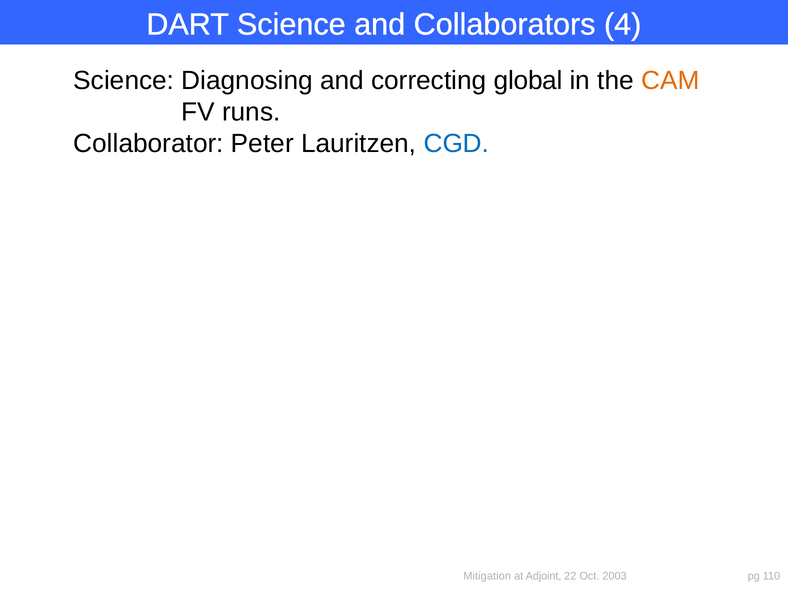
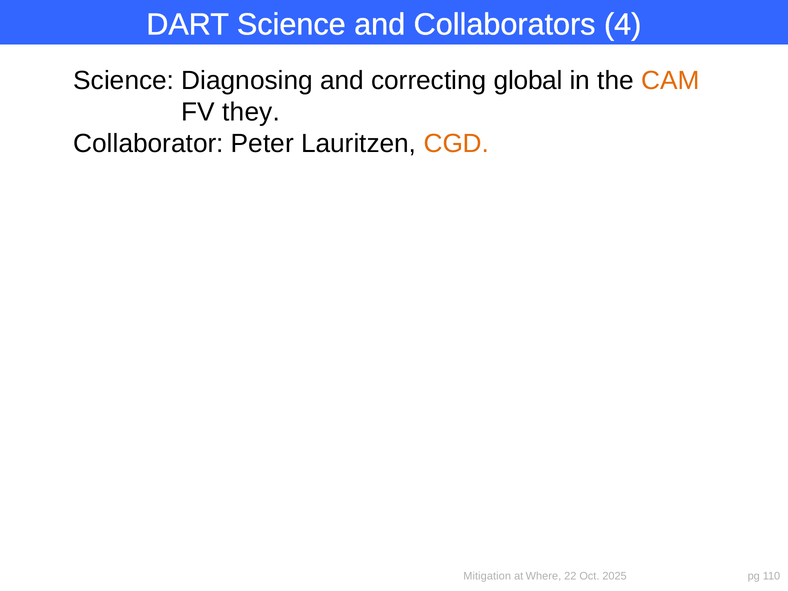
runs: runs -> they
CGD colour: blue -> orange
Adjoint: Adjoint -> Where
2003: 2003 -> 2025
